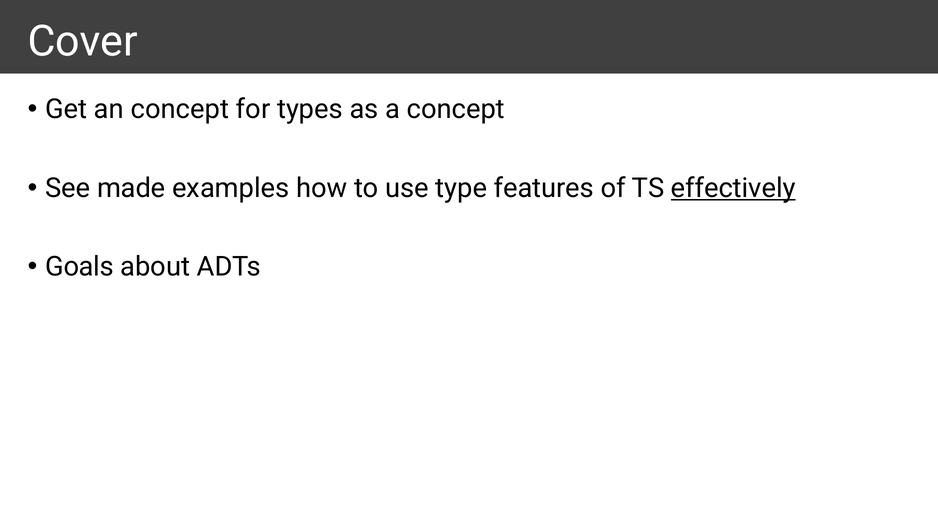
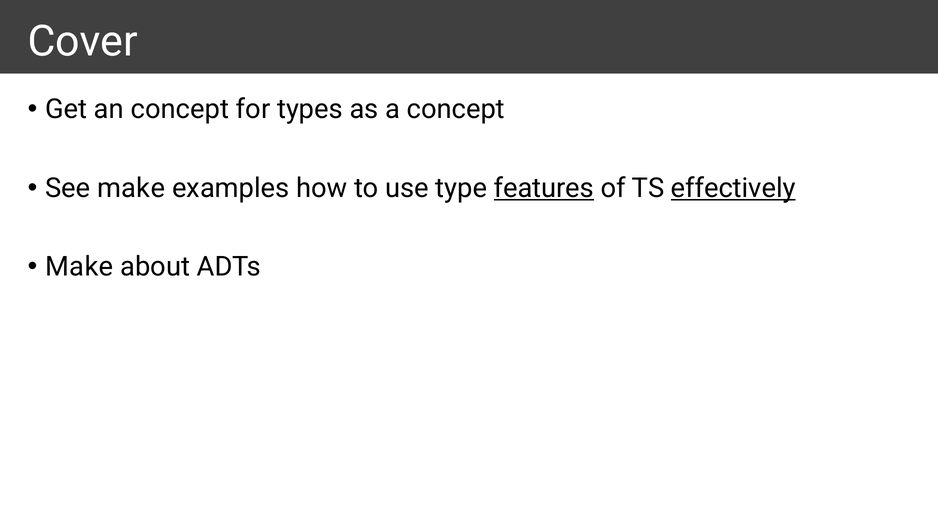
See made: made -> make
features underline: none -> present
Goals at (80, 267): Goals -> Make
